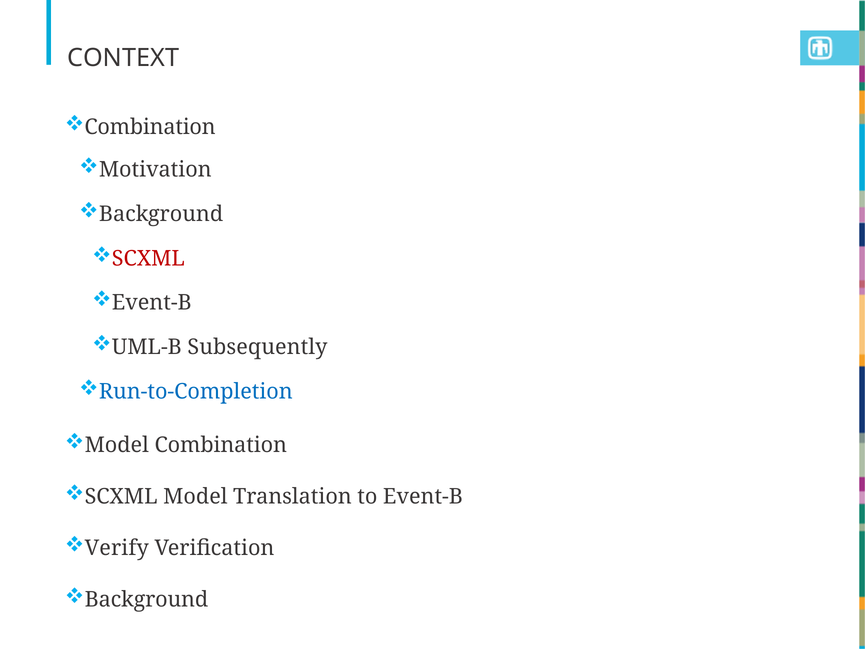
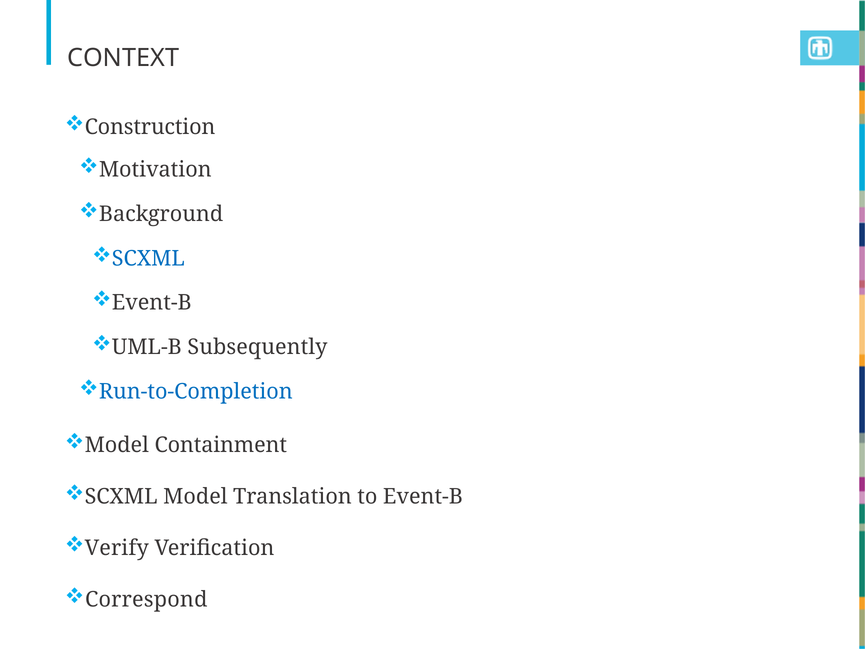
Combination at (150, 127): Combination -> Construction
SCXML at (148, 258) colour: red -> blue
Model Combination: Combination -> Containment
Background at (146, 599): Background -> Correspond
